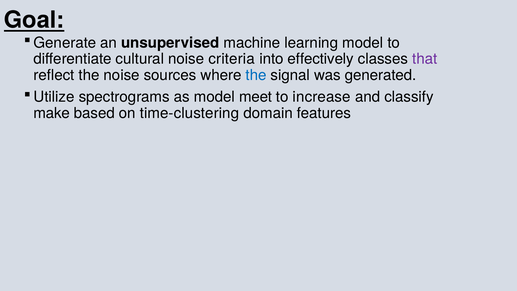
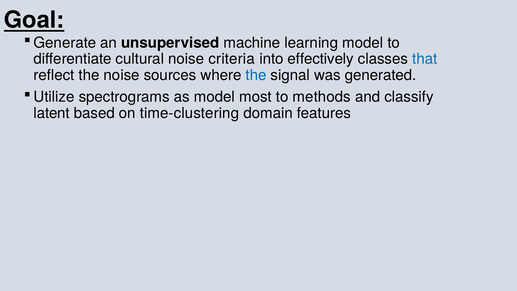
that colour: purple -> blue
meet: meet -> most
increase: increase -> methods
make: make -> latent
